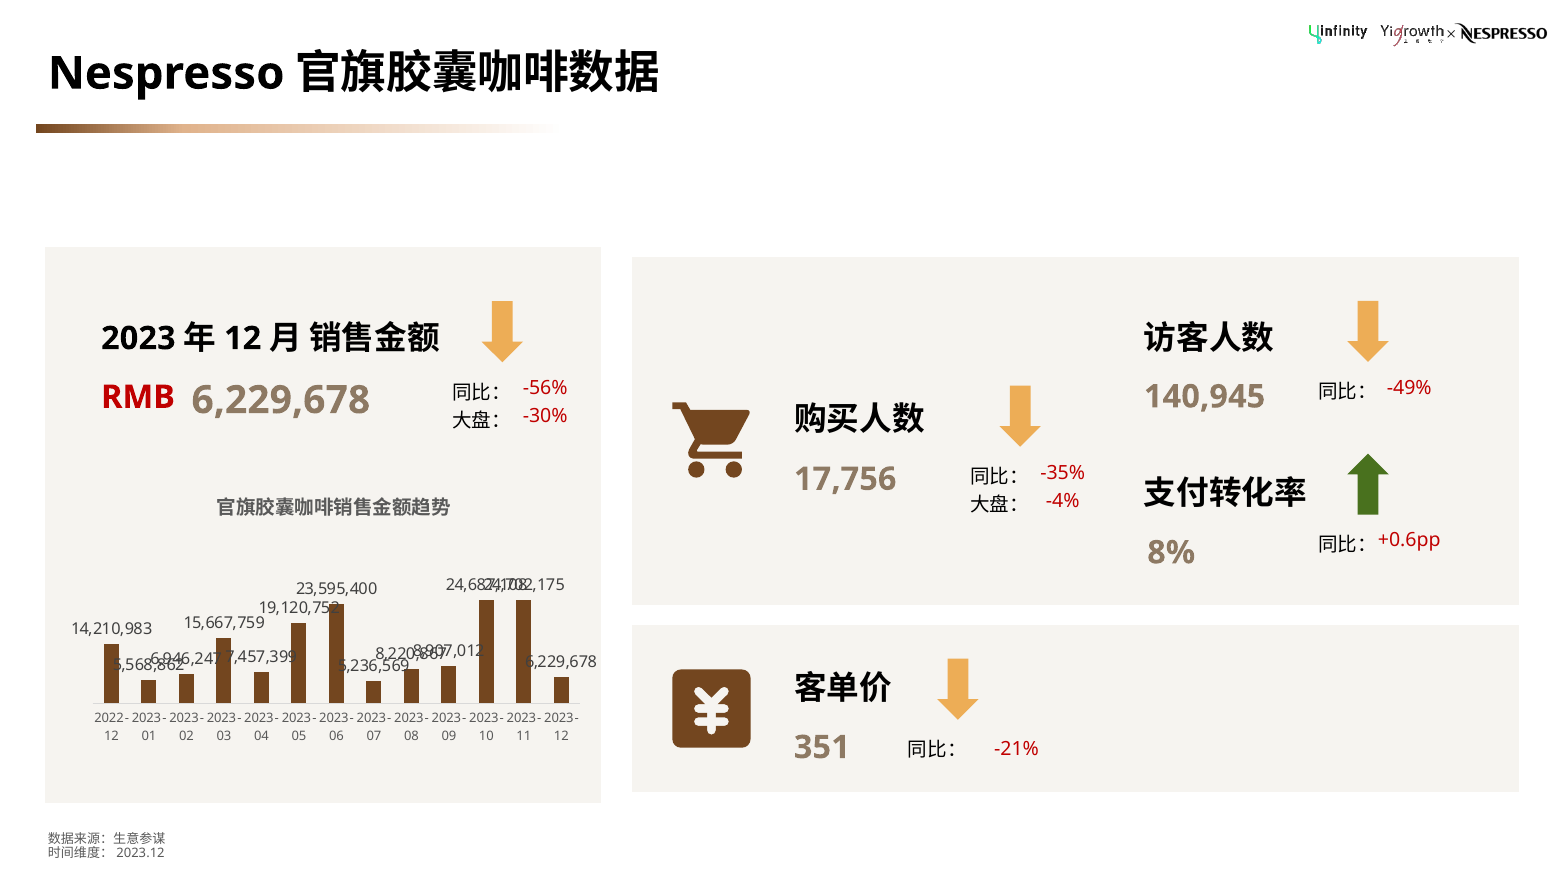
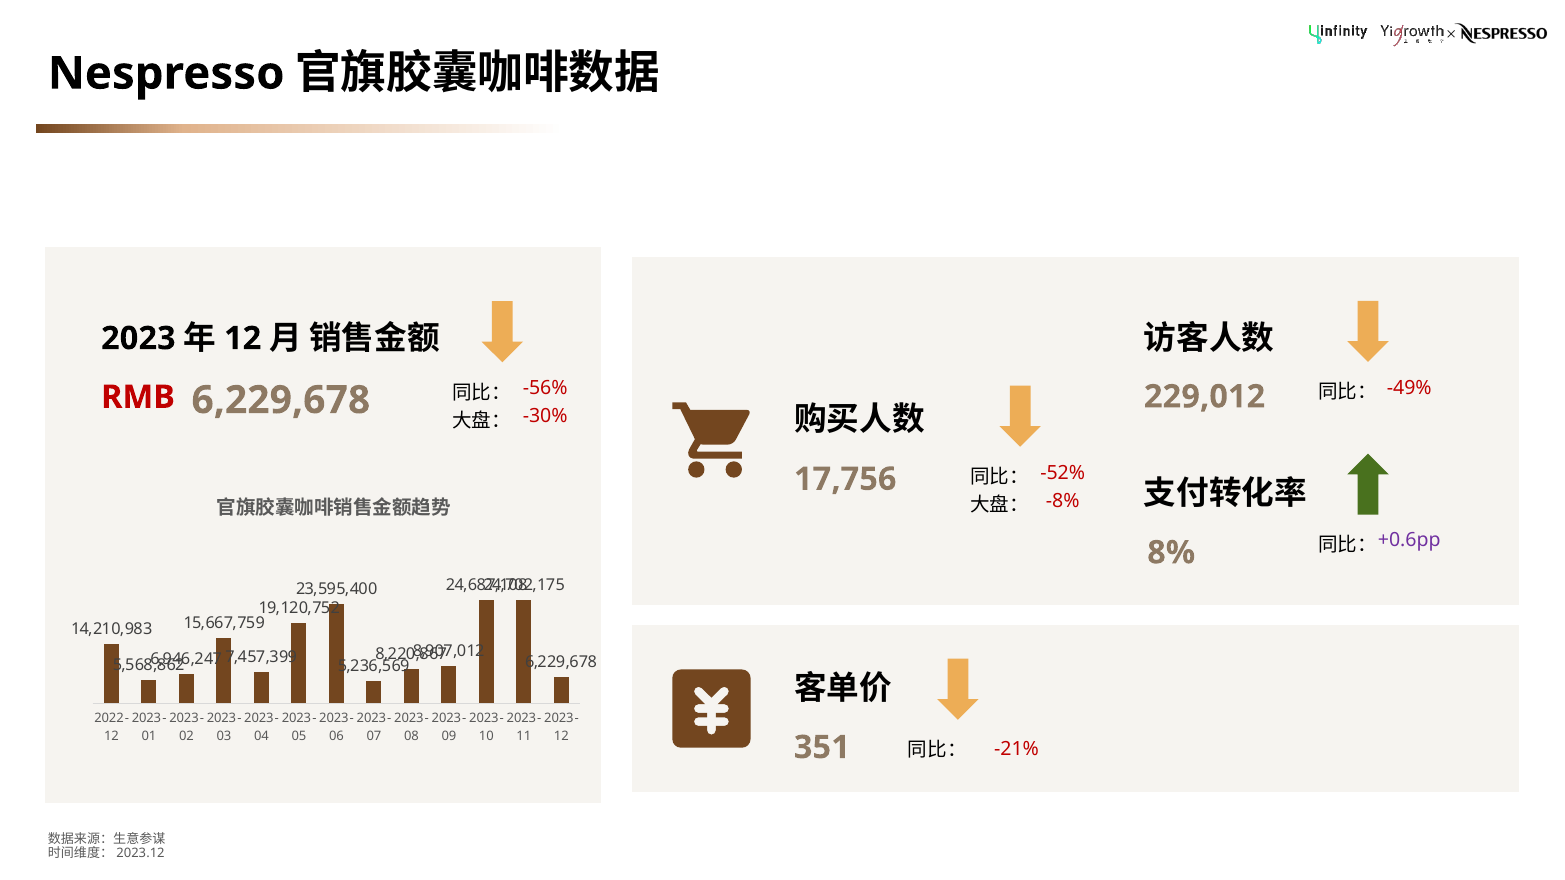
140,945: 140,945 -> 229,012
-35%: -35% -> -52%
-4%: -4% -> -8%
+0.6pp colour: red -> purple
